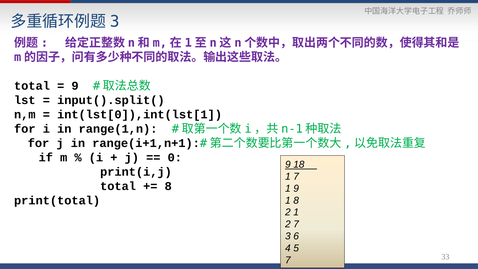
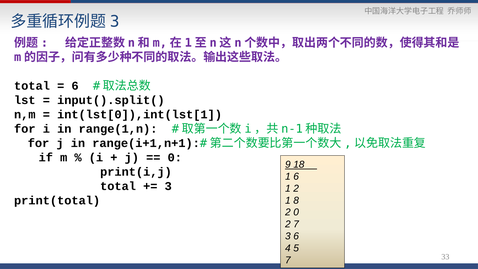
9 at (75, 86): 9 -> 6
1 7: 7 -> 6
8 at (168, 186): 8 -> 3
1 9: 9 -> 2
2 1: 1 -> 0
